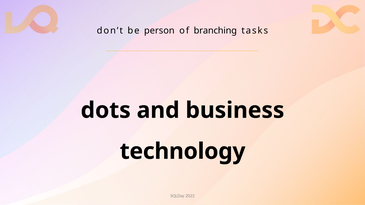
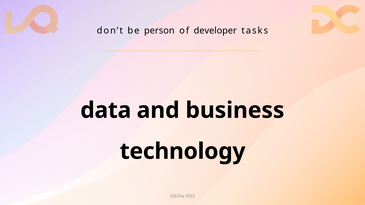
branching: branching -> developer
dots: dots -> data
